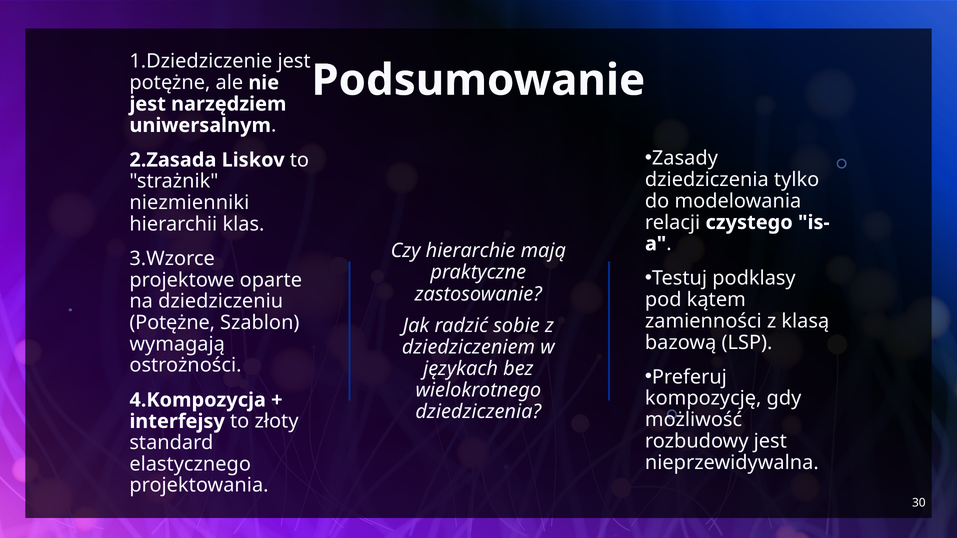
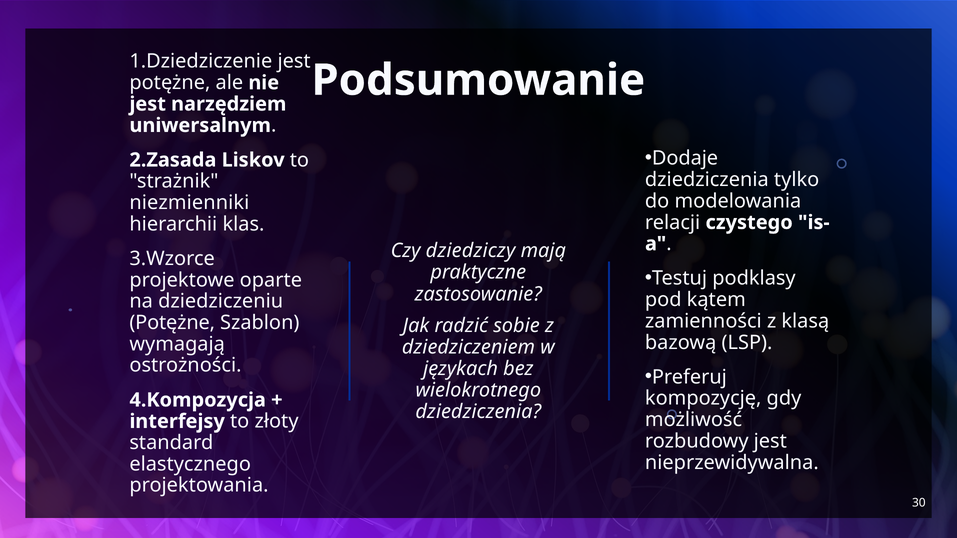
Zasady: Zasady -> Dodaje
hierarchie: hierarchie -> dziedziczy
